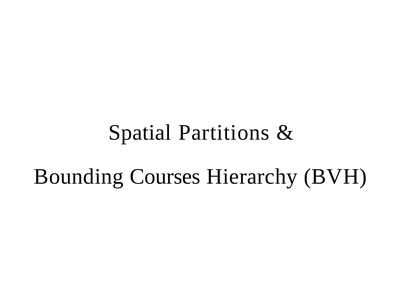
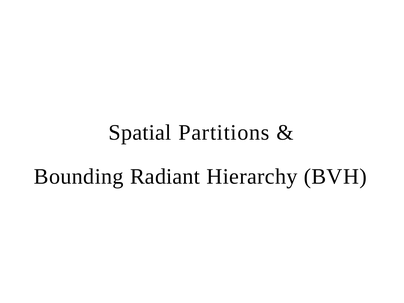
Courses: Courses -> Radiant
